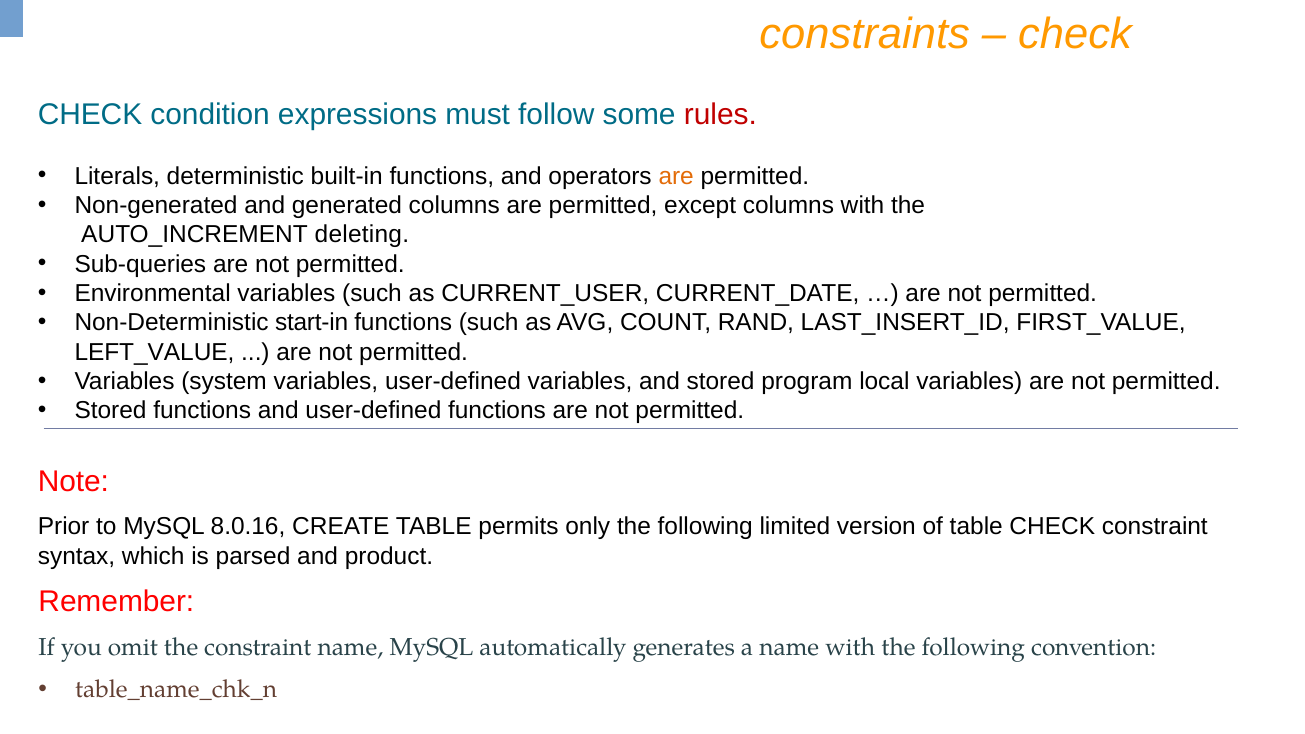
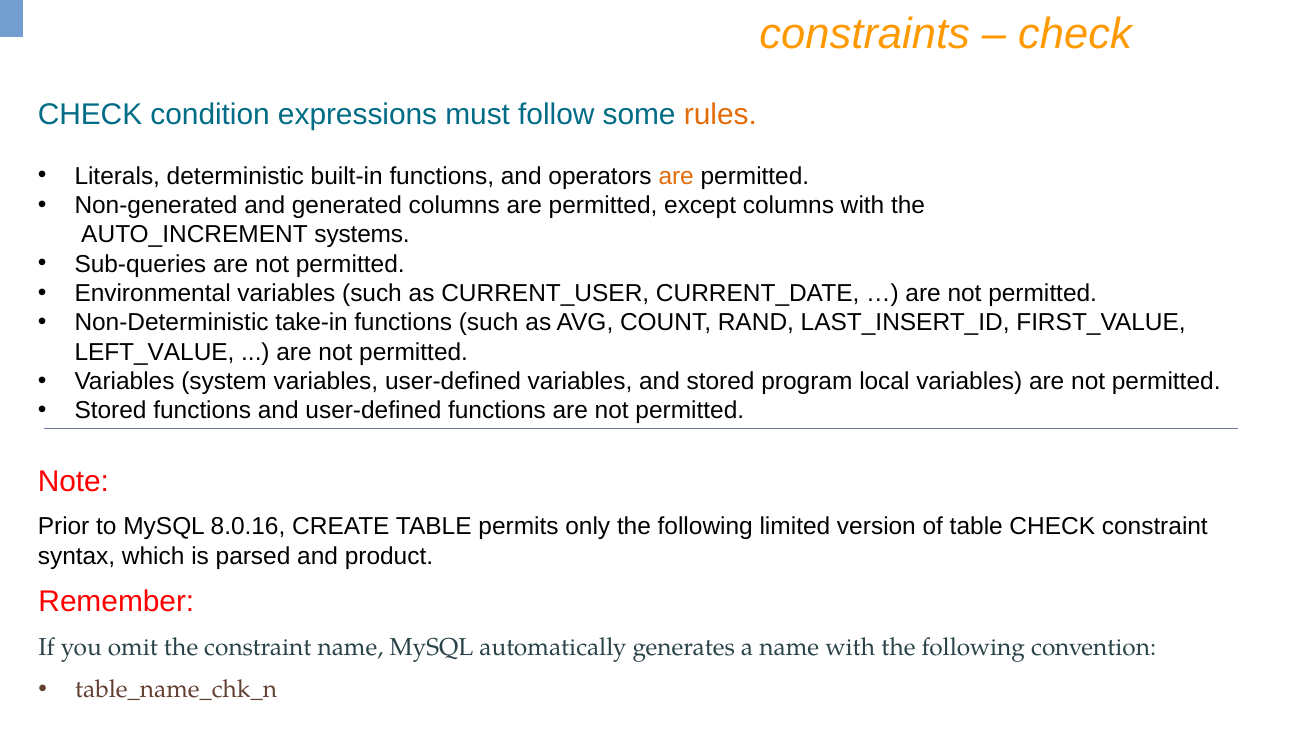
rules colour: red -> orange
deleting: deleting -> systems
start-in: start-in -> take-in
